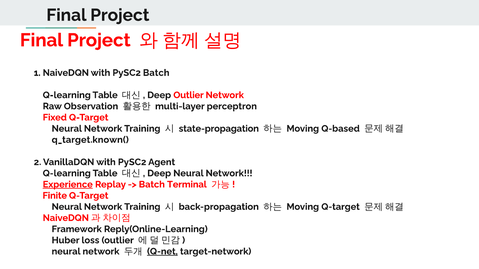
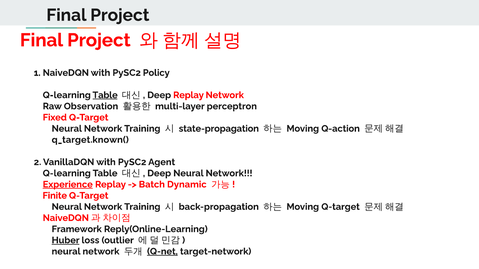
PySC2 Batch: Batch -> Policy
Table at (105, 95) underline: none -> present
Deep Outlier: Outlier -> Replay
Q-based: Q-based -> Q-action
Terminal: Terminal -> Dynamic
Huber underline: none -> present
